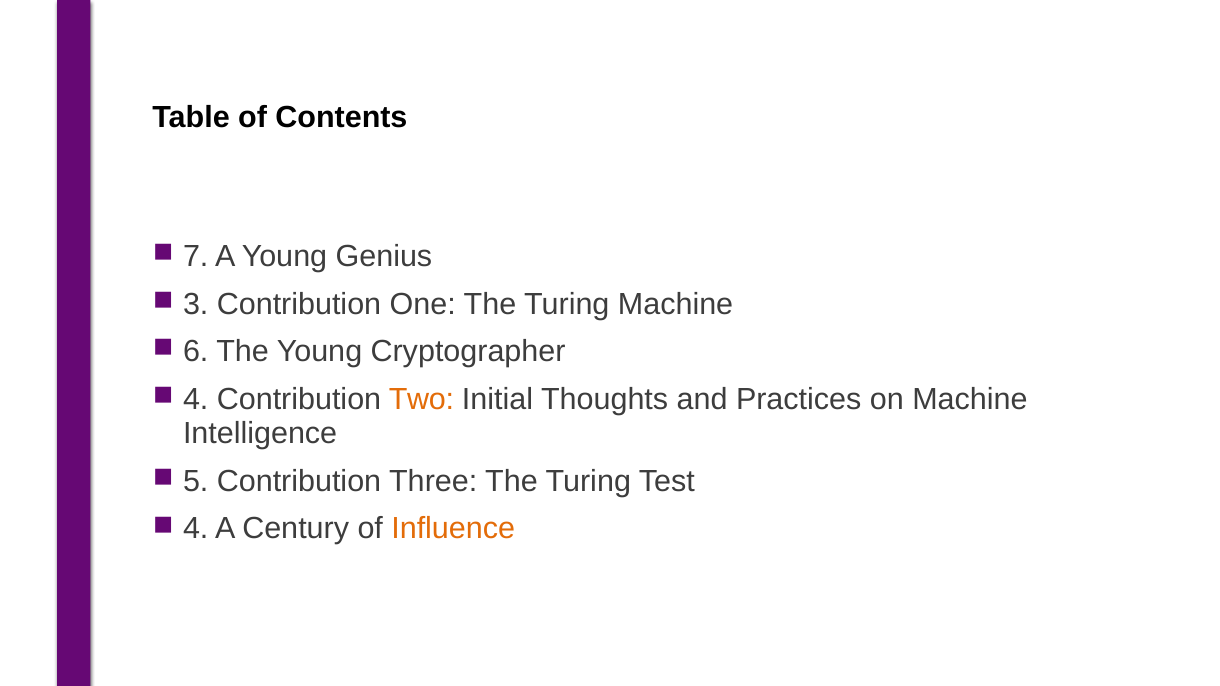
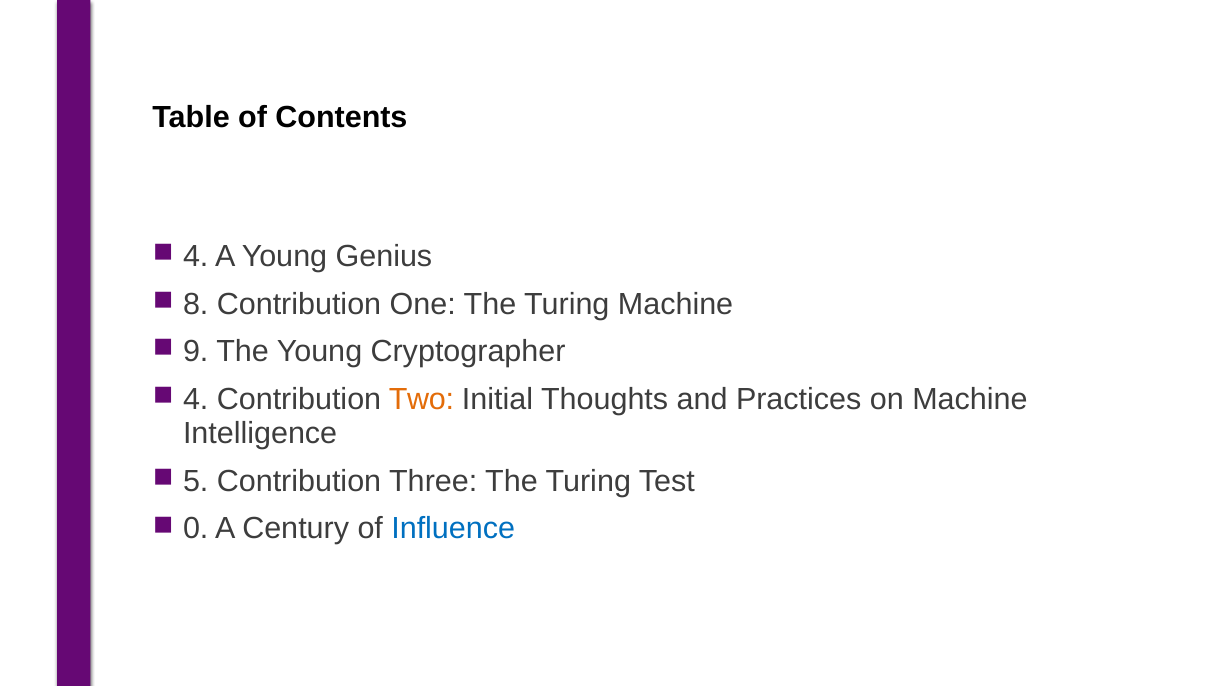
7 at (196, 256): 7 -> 4
3: 3 -> 8
6: 6 -> 9
4 at (196, 529): 4 -> 0
Influence colour: orange -> blue
